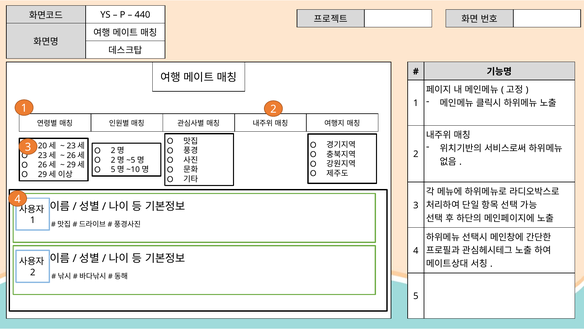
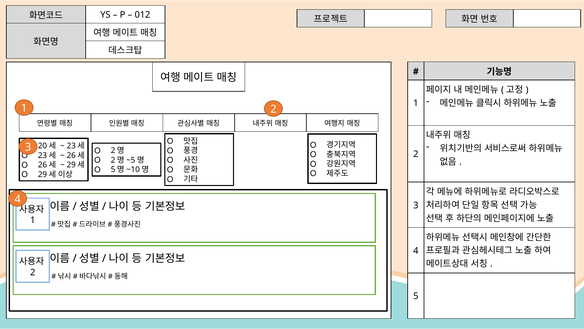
440: 440 -> 012
